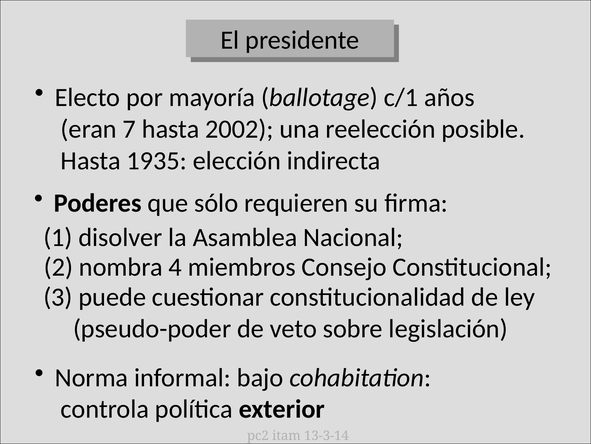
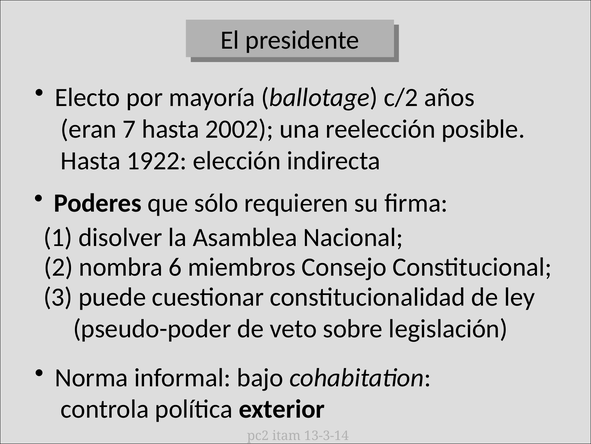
c/1: c/1 -> c/2
1935: 1935 -> 1922
4: 4 -> 6
